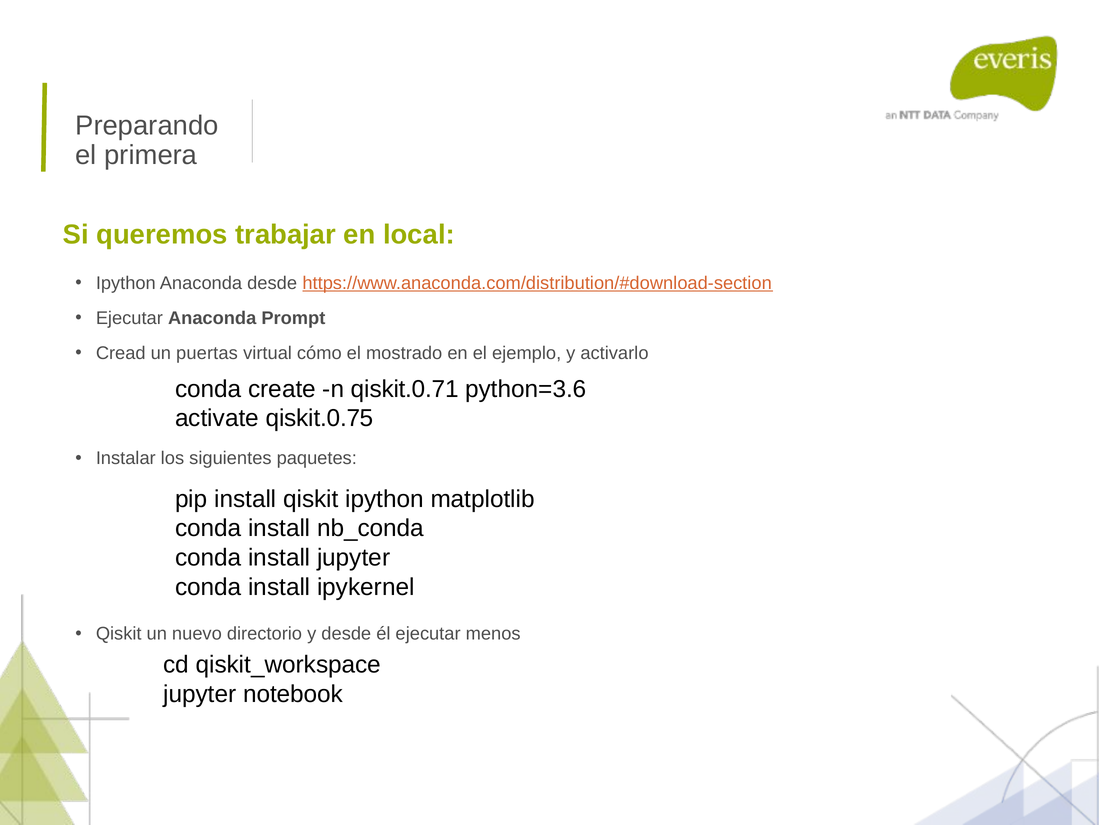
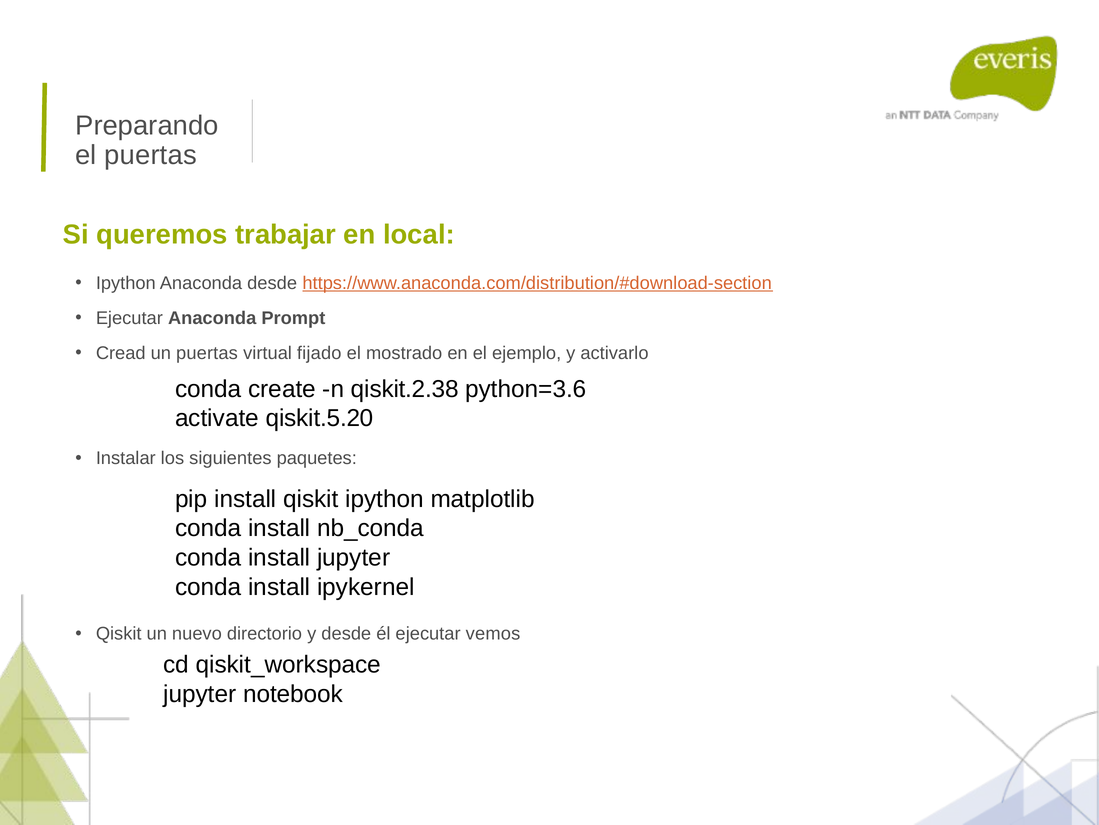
el primera: primera -> puertas
cómo: cómo -> fijado
qiskit.0.71: qiskit.0.71 -> qiskit.2.38
qiskit.0.75: qiskit.0.75 -> qiskit.5.20
menos: menos -> vemos
